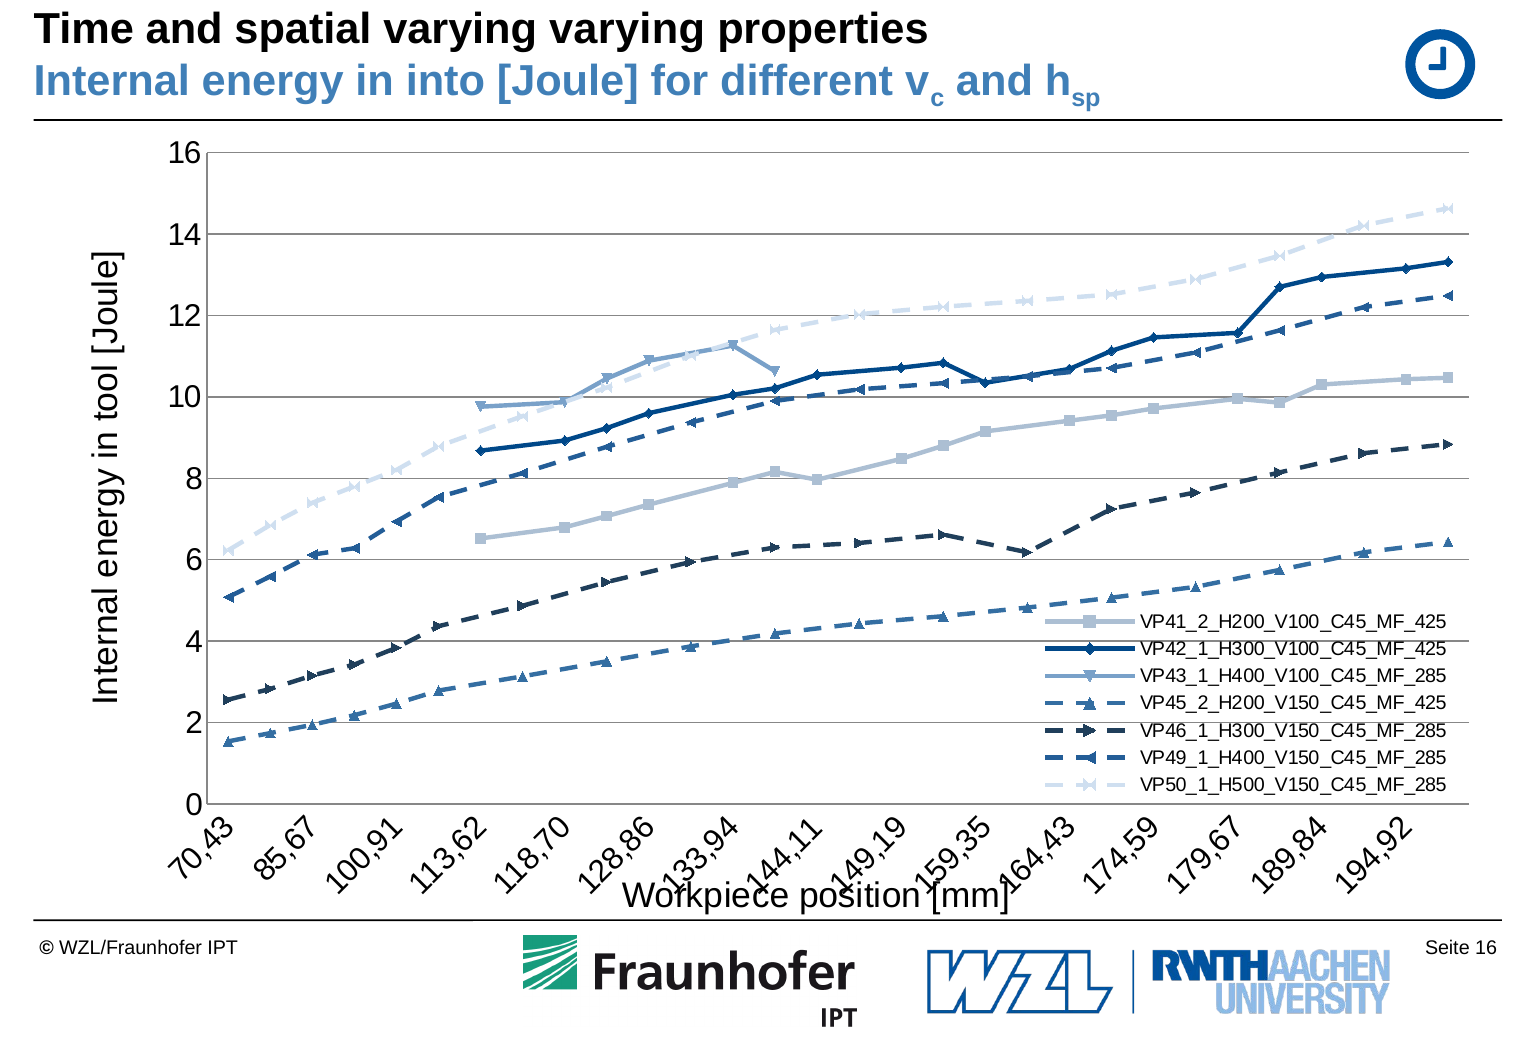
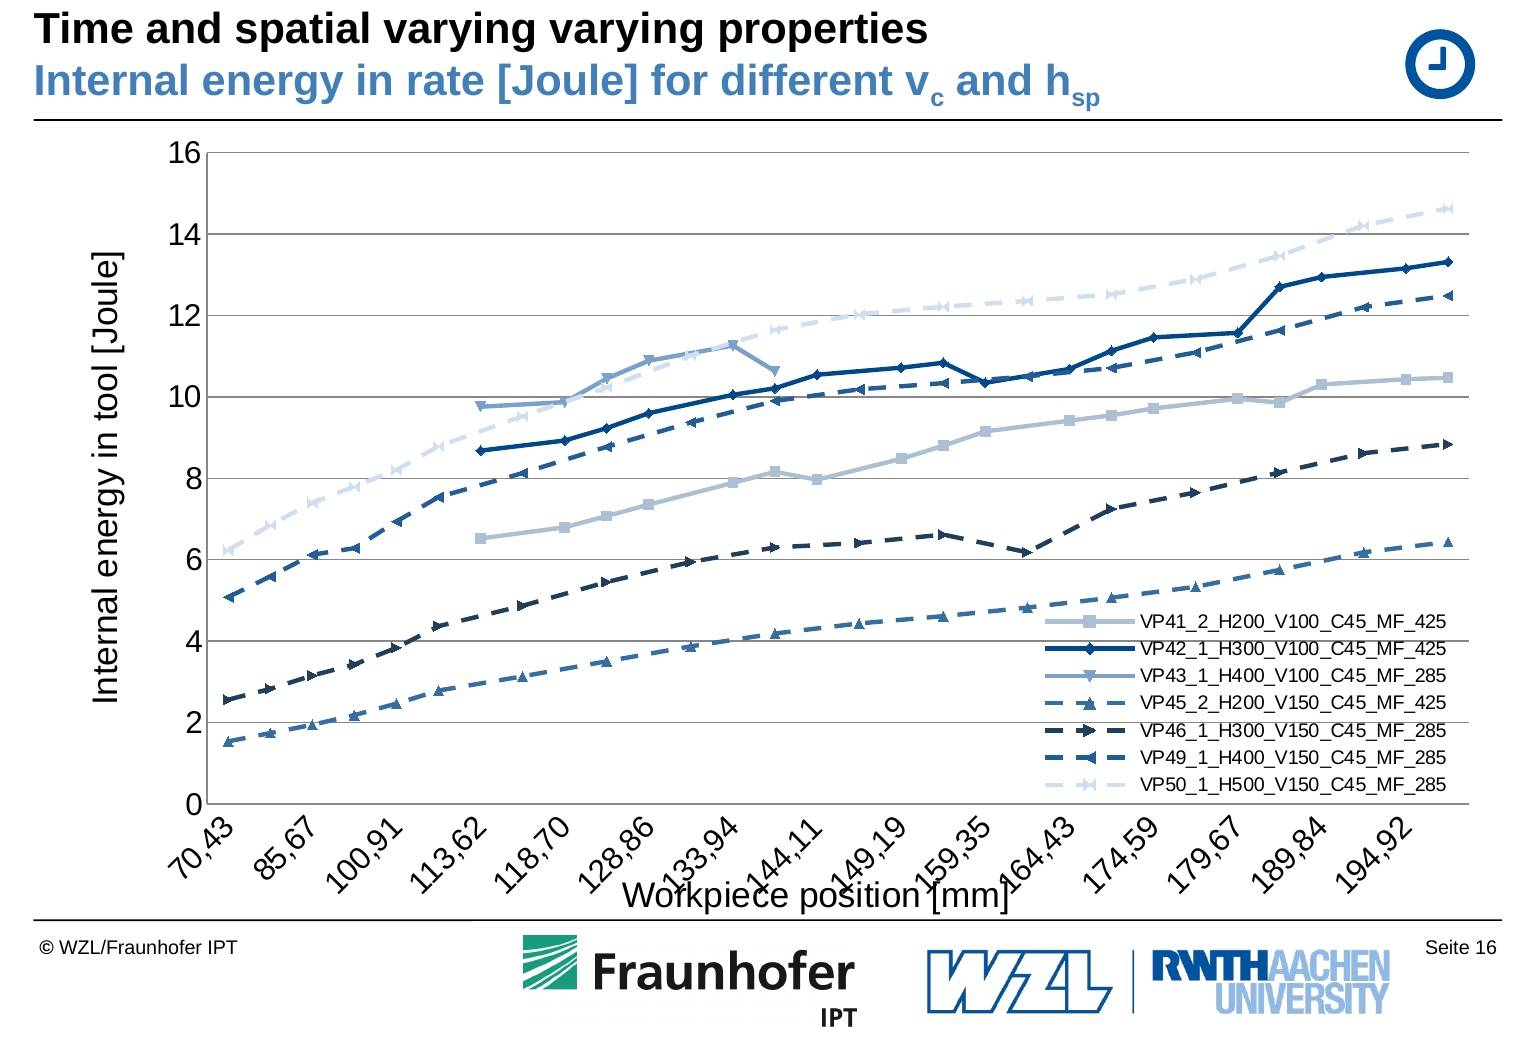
into: into -> rate
